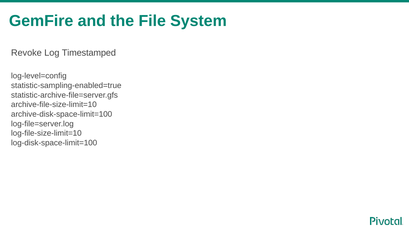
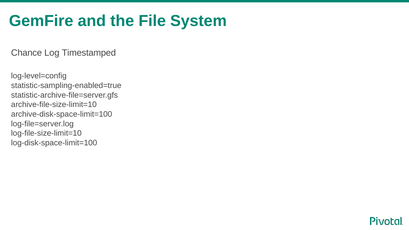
Revoke: Revoke -> Chance
